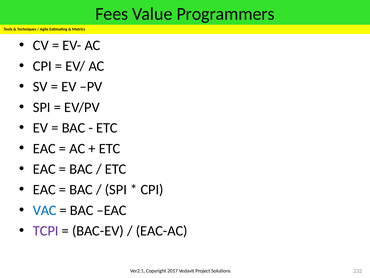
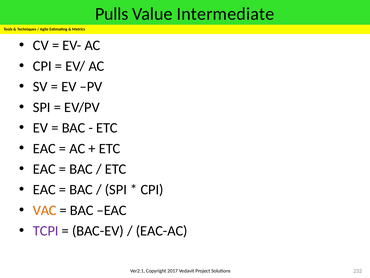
Fees: Fees -> Pulls
Programmers: Programmers -> Intermediate
VAC colour: blue -> orange
